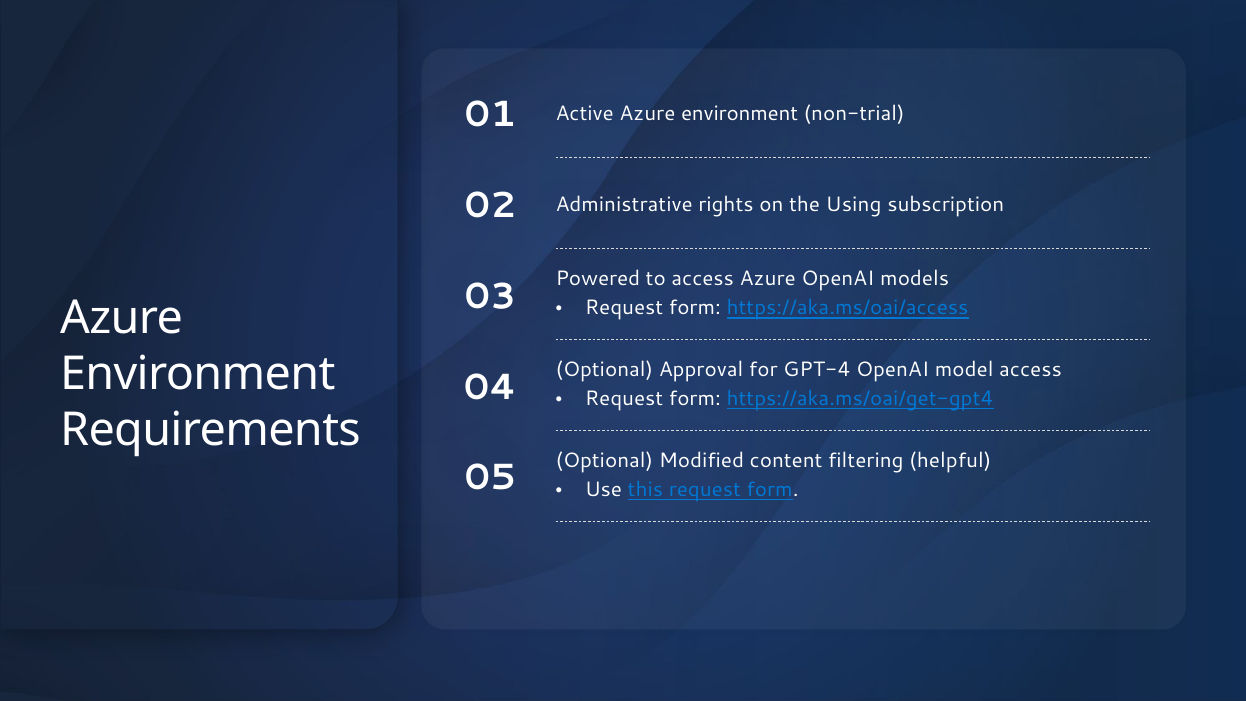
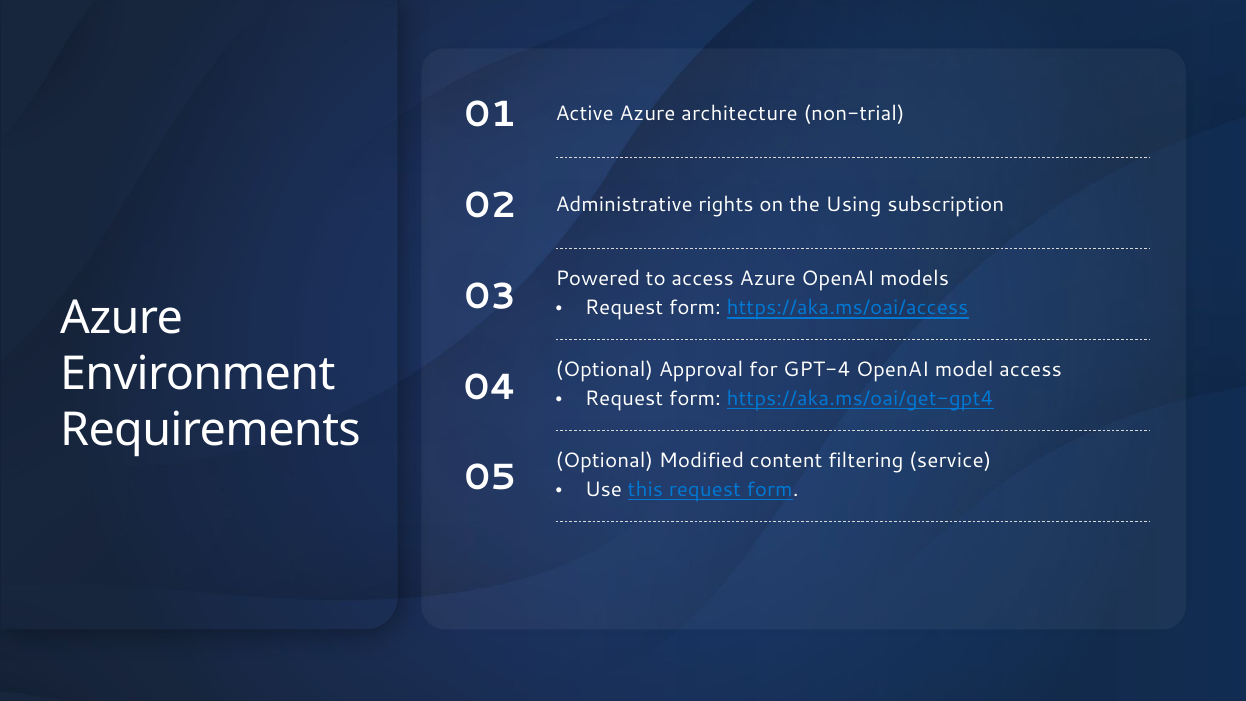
Active Azure environment: environment -> architecture
helpful: helpful -> service
